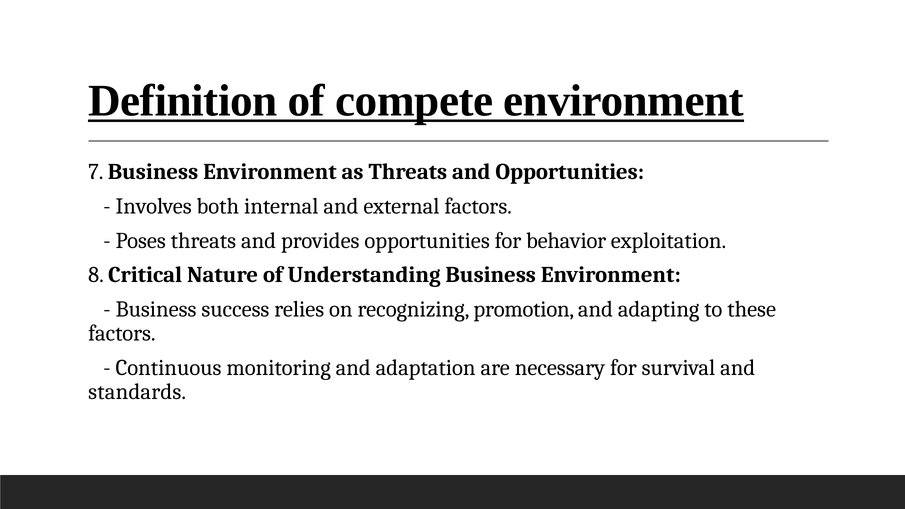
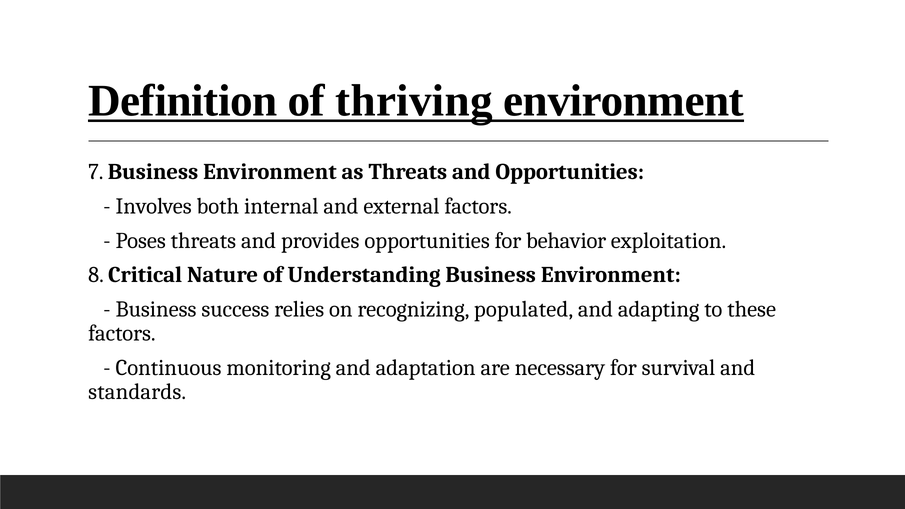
compete: compete -> thriving
promotion: promotion -> populated
